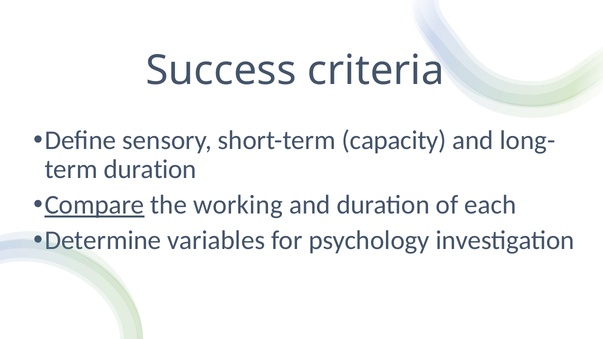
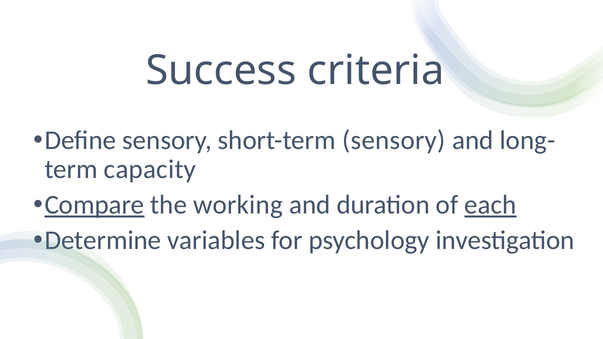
short-term capacity: capacity -> sensory
duration at (150, 170): duration -> capacity
each underline: none -> present
